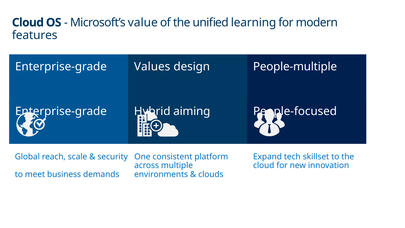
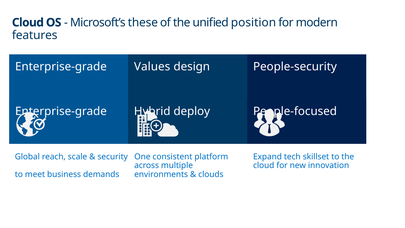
value: value -> these
learning: learning -> position
People-multiple: People-multiple -> People-security
aiming: aiming -> deploy
